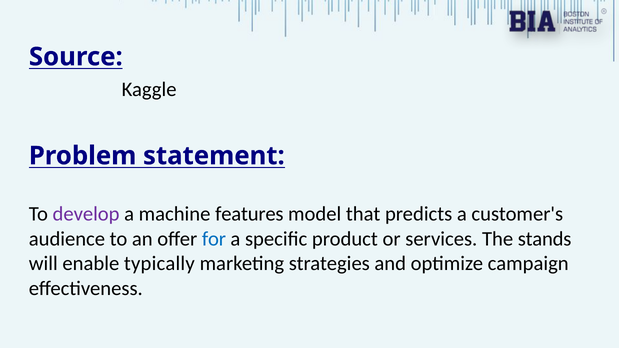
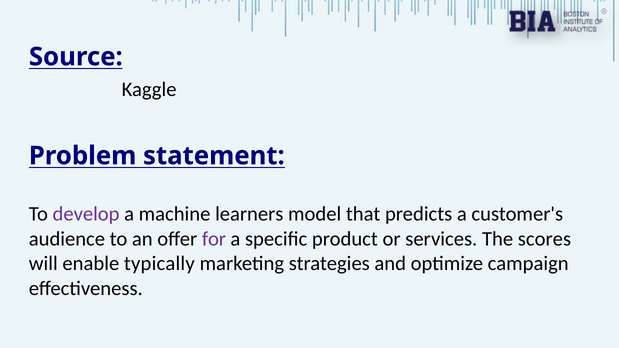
features: features -> learners
for colour: blue -> purple
stands: stands -> scores
